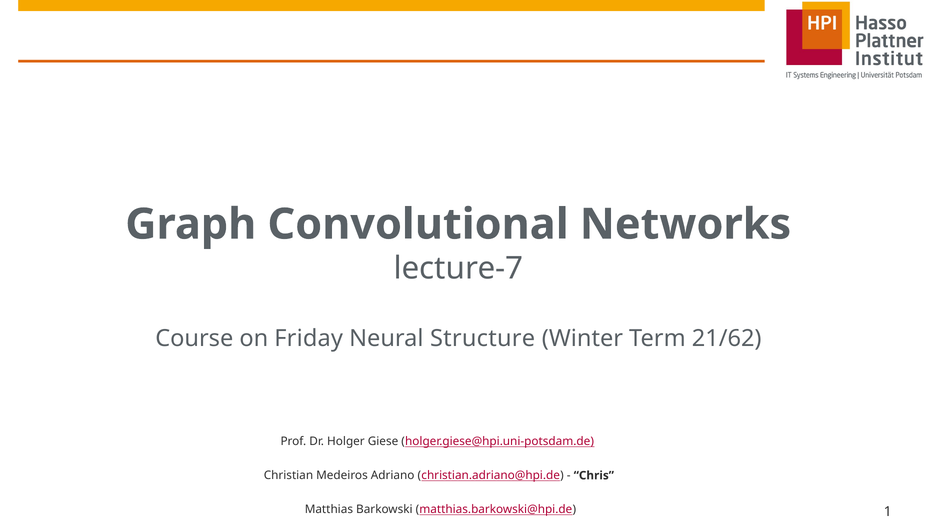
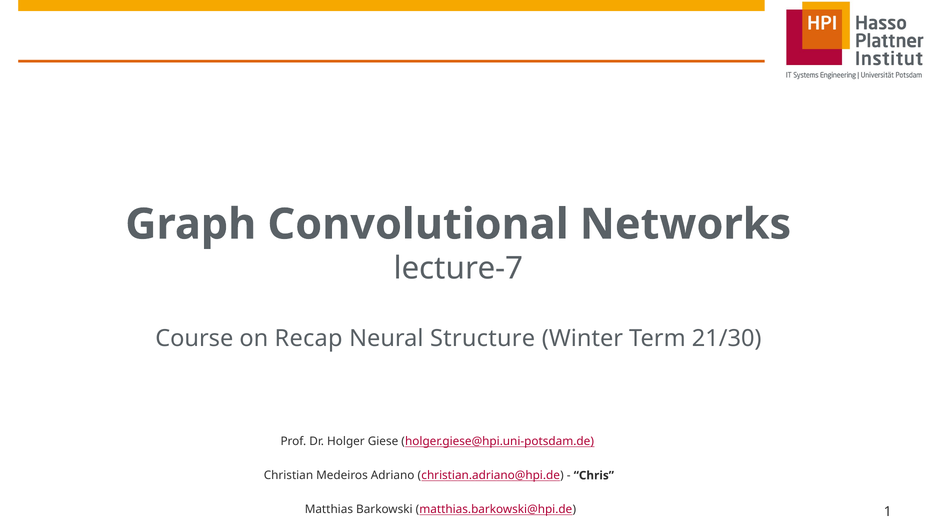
Friday: Friday -> Recap
21/62: 21/62 -> 21/30
